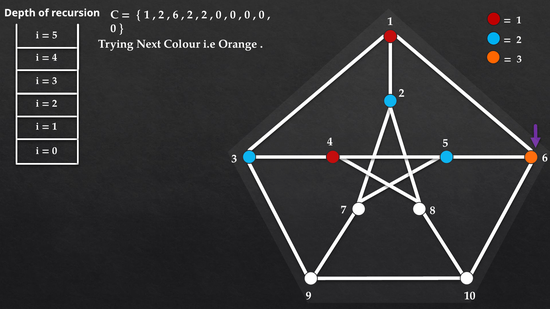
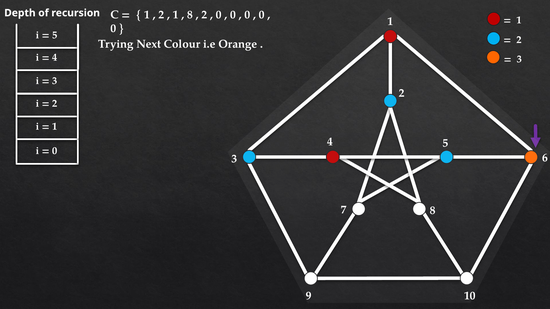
6 at (176, 15): 6 -> 1
2 at (190, 15): 2 -> 8
